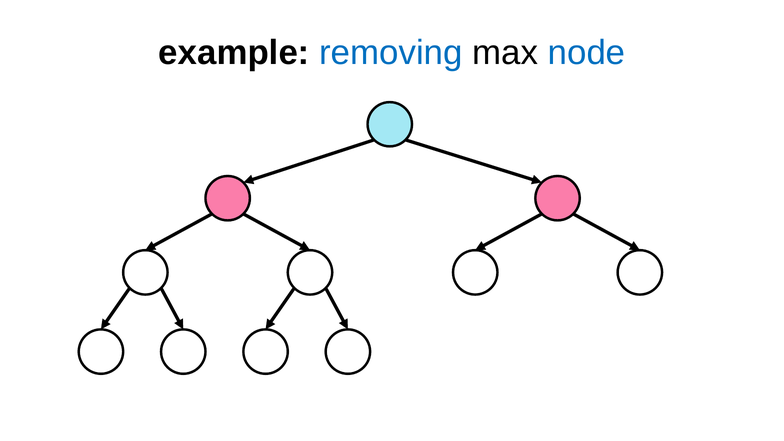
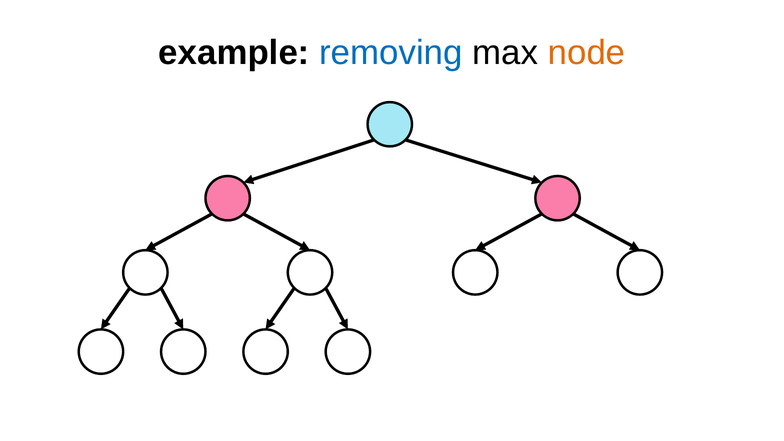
node colour: blue -> orange
